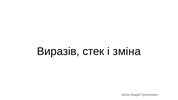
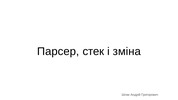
Виразів: Виразів -> Парсер
